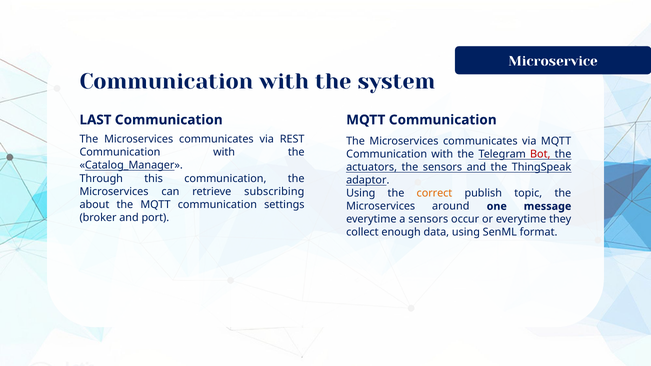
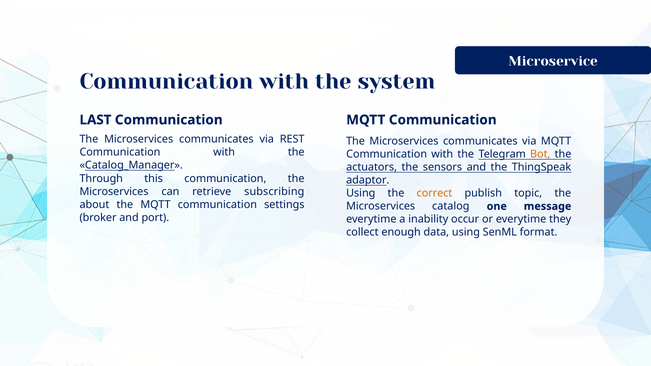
Bot colour: red -> orange
around: around -> catalog
a sensors: sensors -> inability
